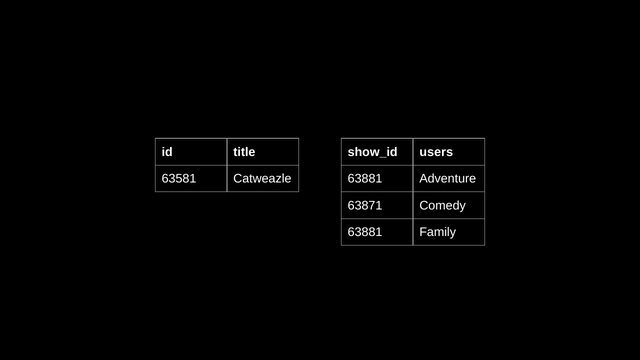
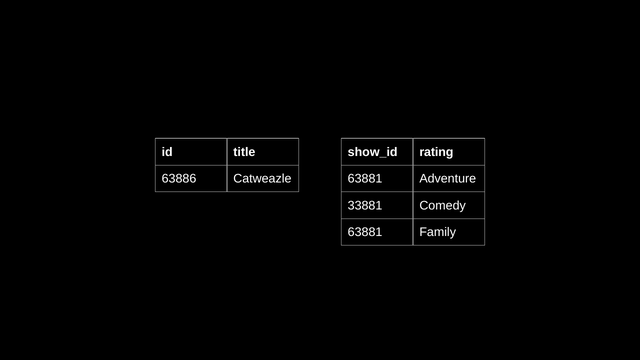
users: users -> rating
63581: 63581 -> 63886
63871: 63871 -> 33881
